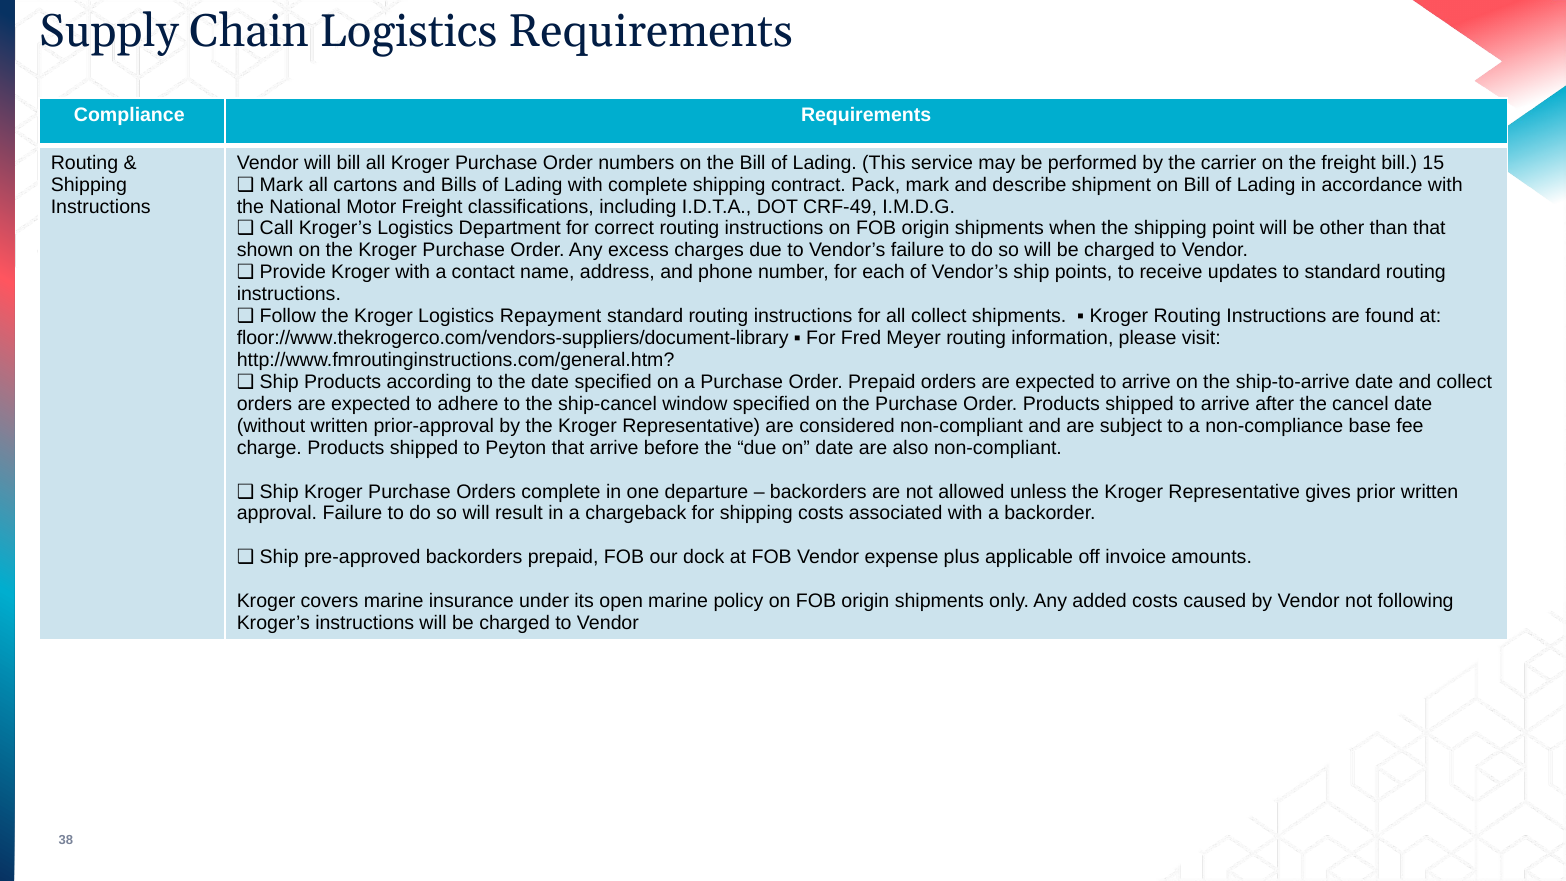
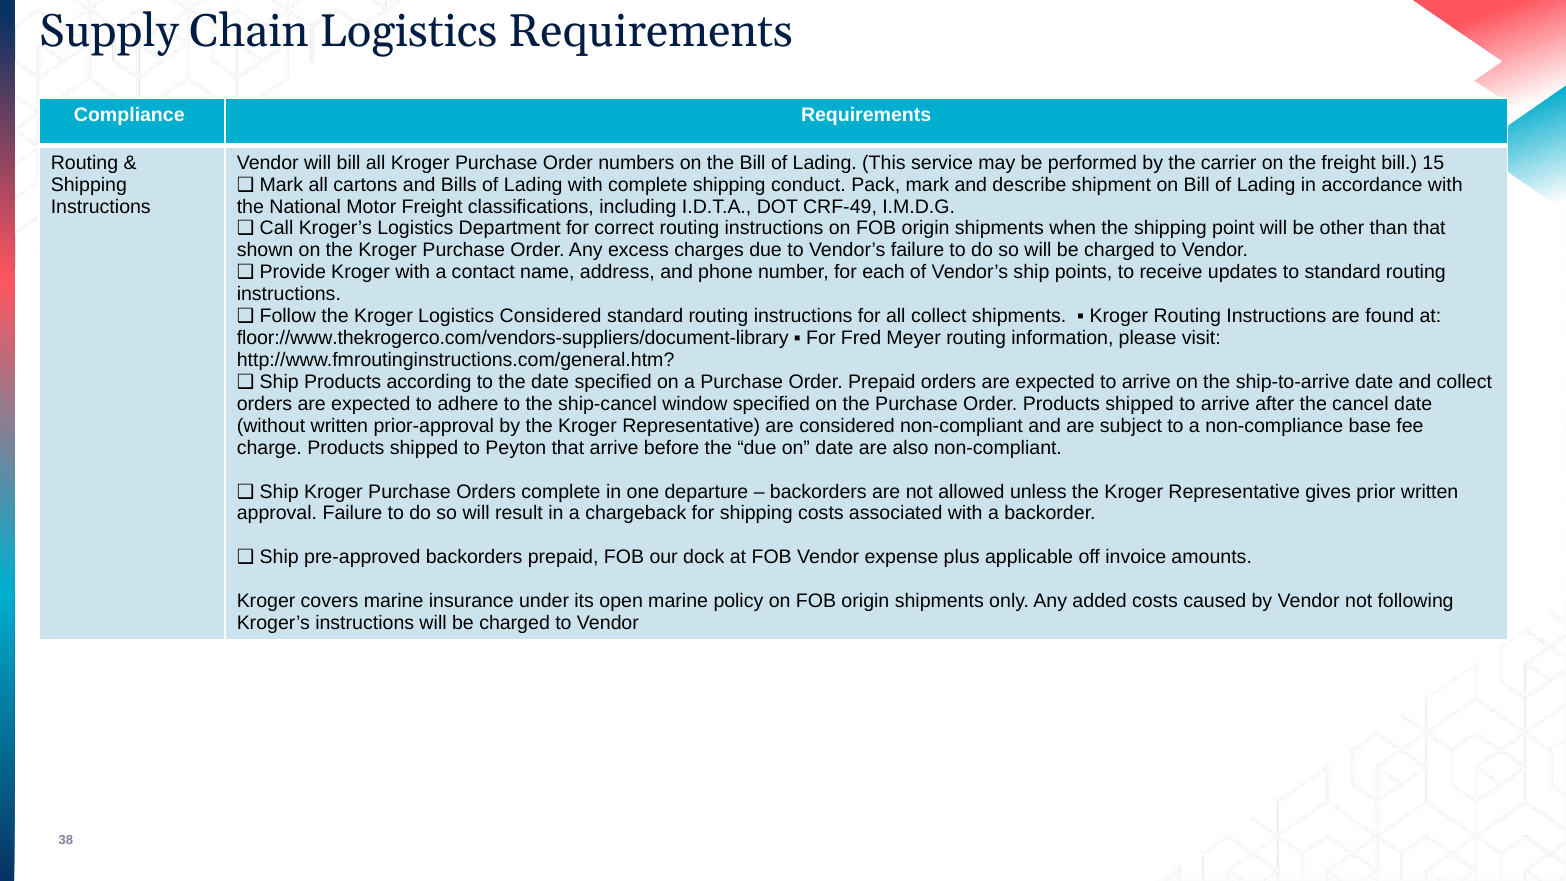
contract: contract -> conduct
Logistics Repayment: Repayment -> Considered
